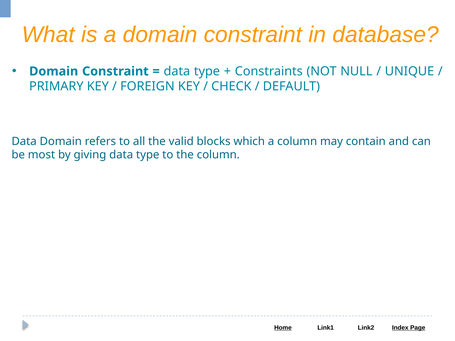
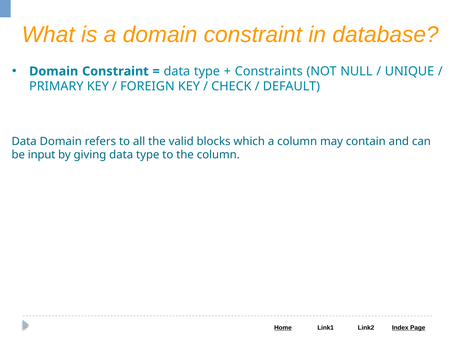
most: most -> input
